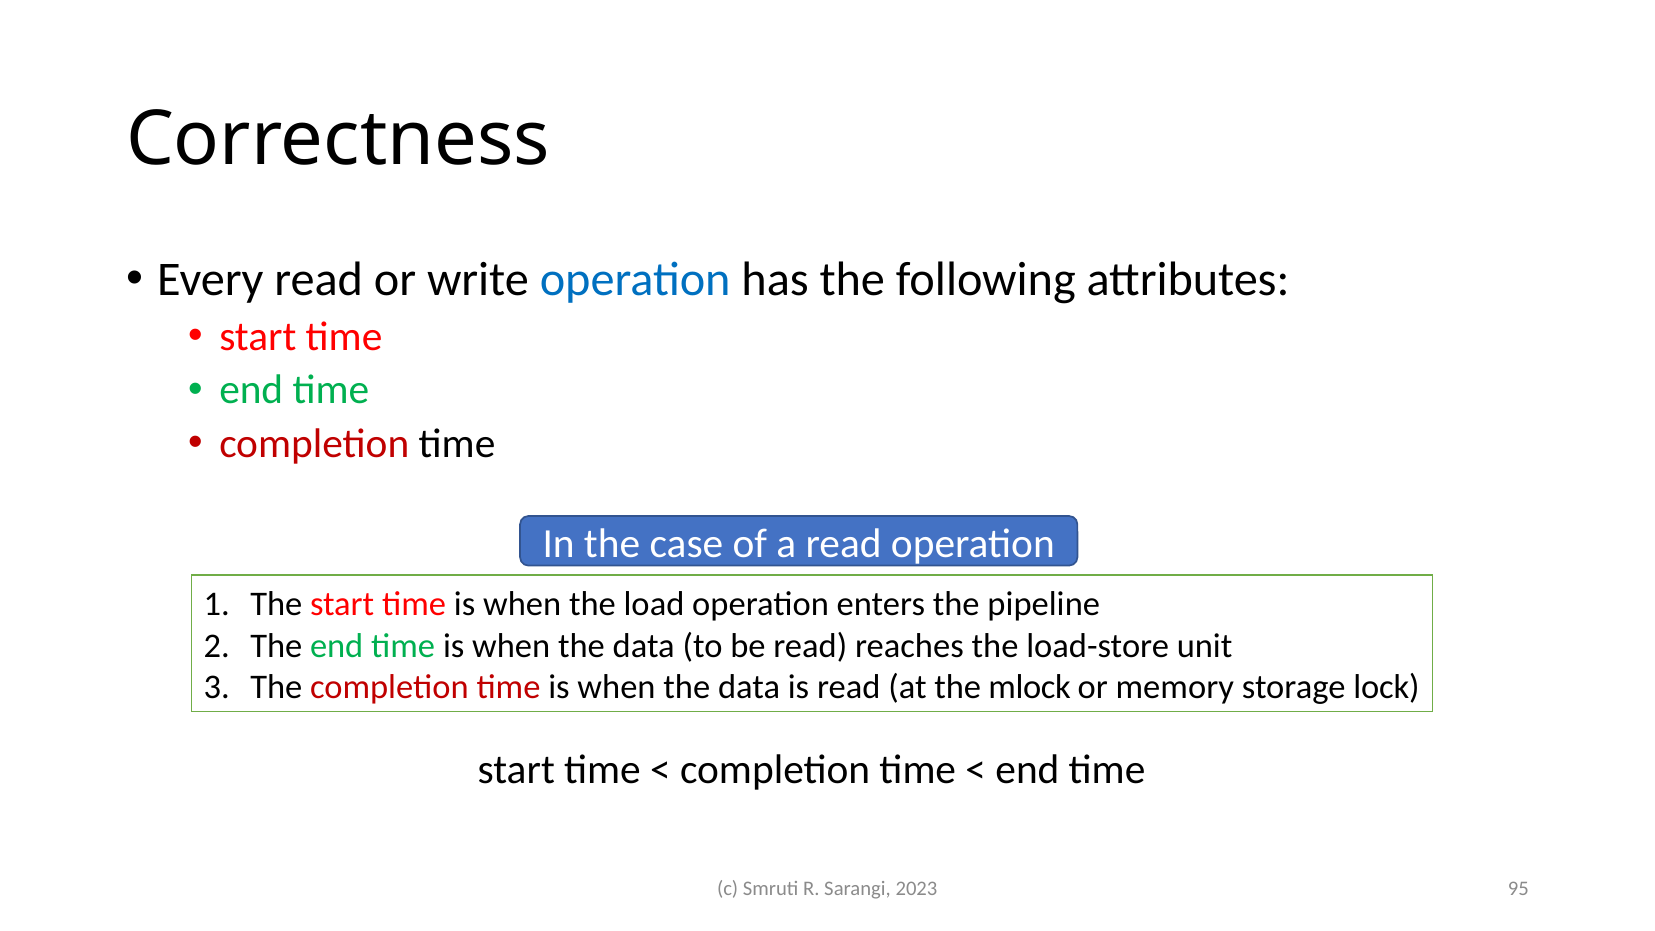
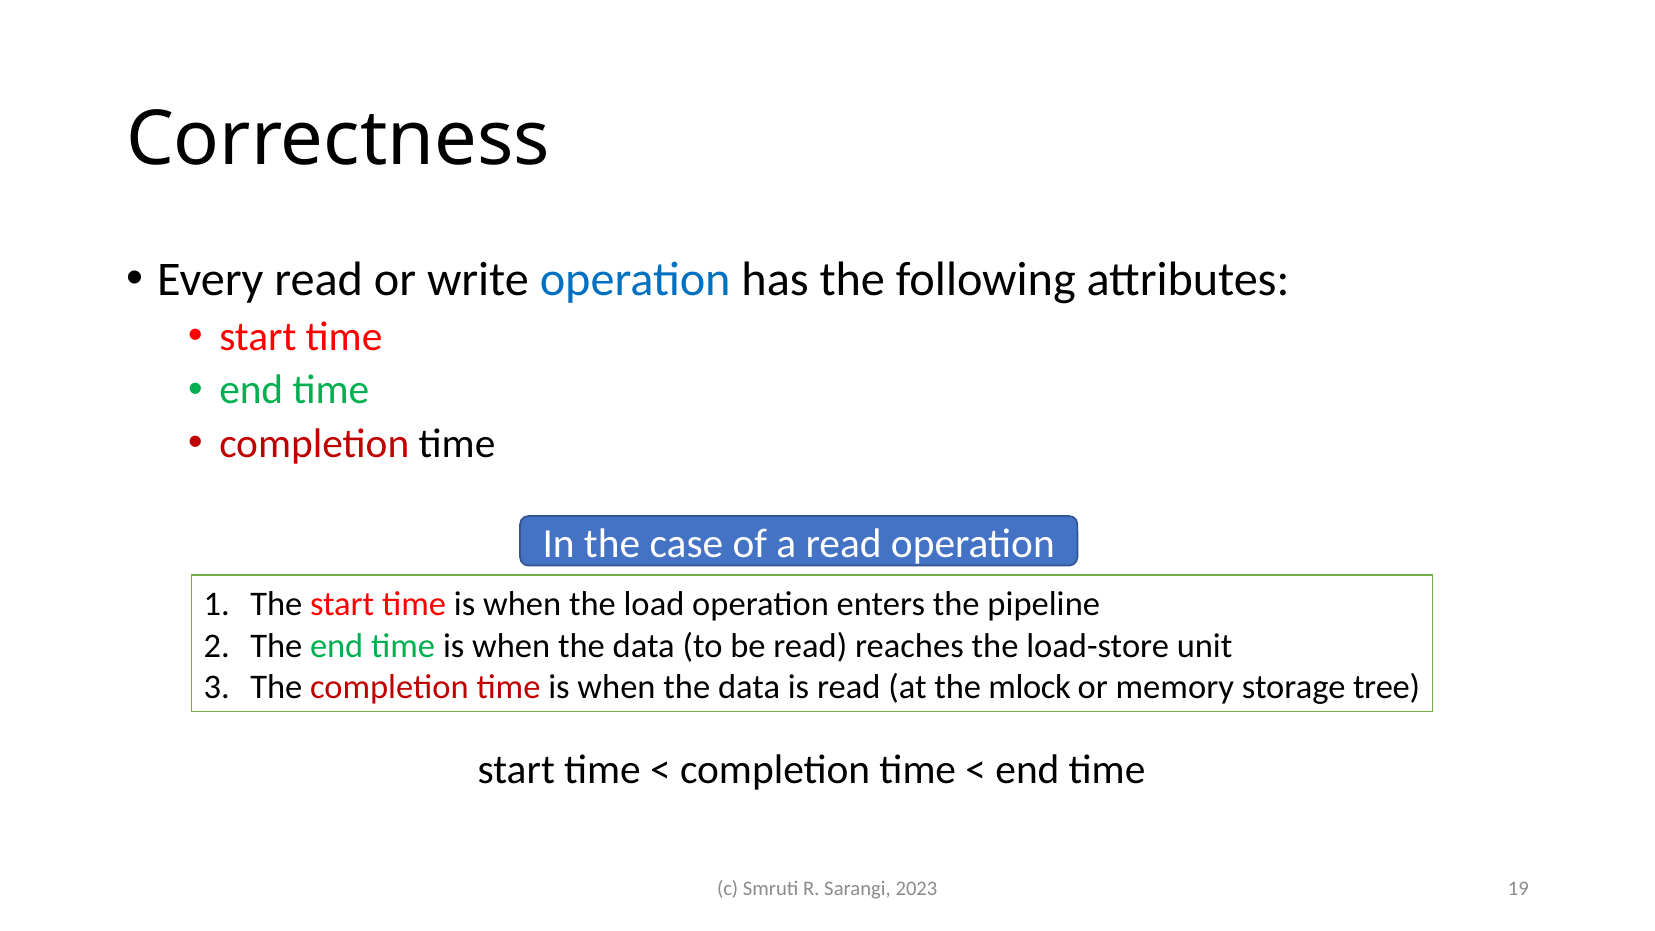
lock: lock -> tree
95: 95 -> 19
